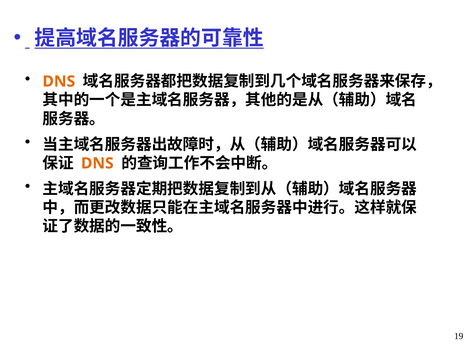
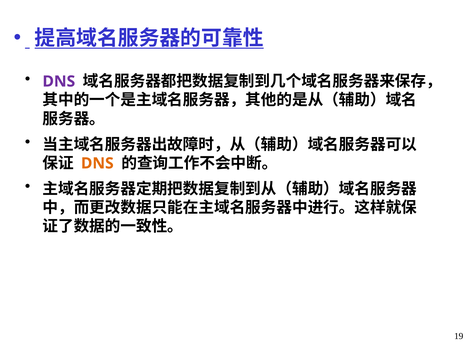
DNS at (59, 81) colour: orange -> purple
